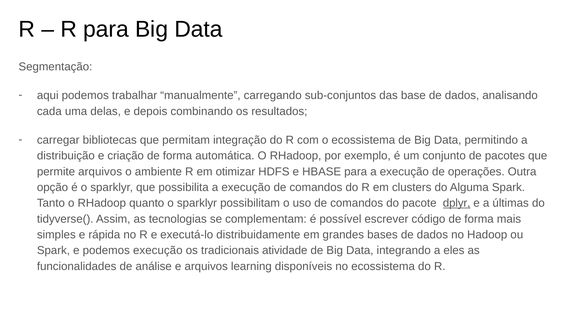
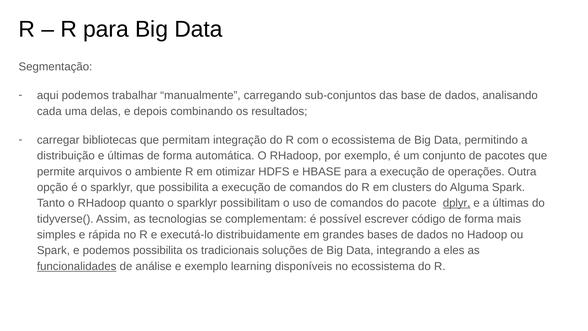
e criação: criação -> últimas
podemos execução: execução -> possibilita
atividade: atividade -> soluções
funcionalidades underline: none -> present
e arquivos: arquivos -> exemplo
